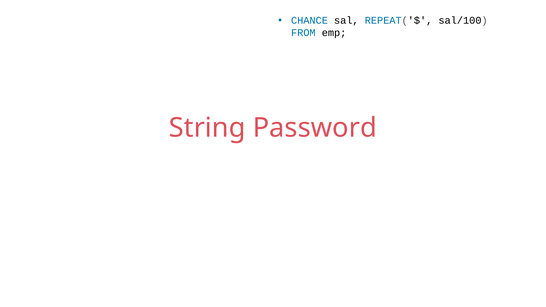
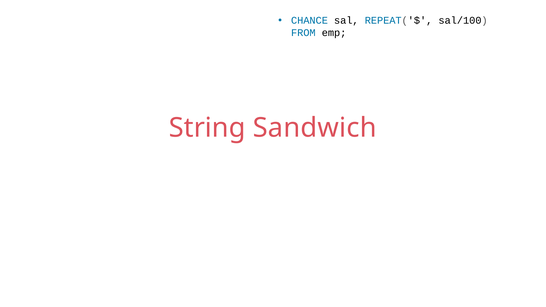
Password: Password -> Sandwich
